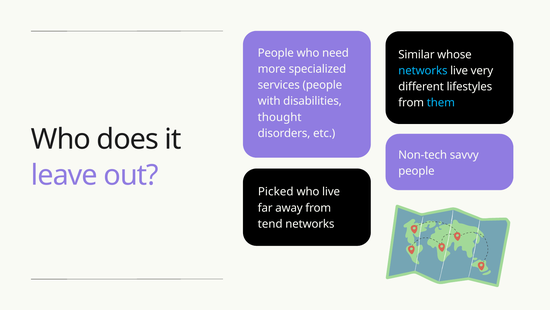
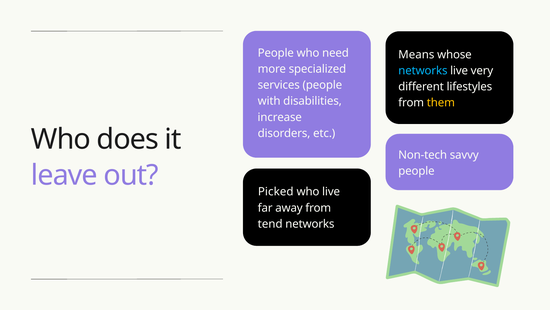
Similar: Similar -> Means
them colour: light blue -> yellow
thought: thought -> increase
